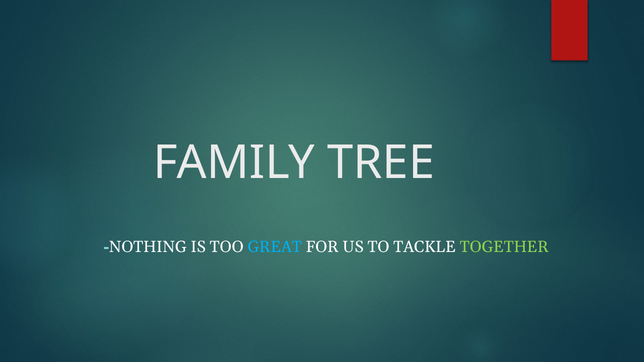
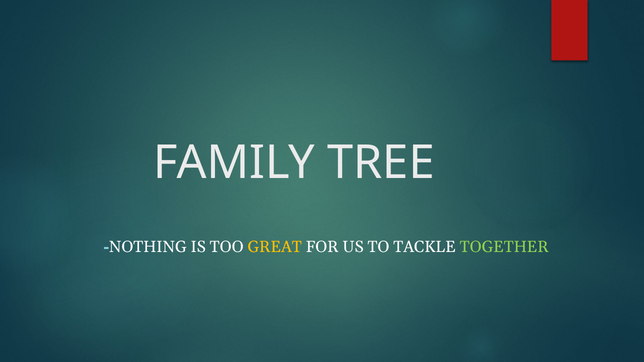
GREAT colour: light blue -> yellow
